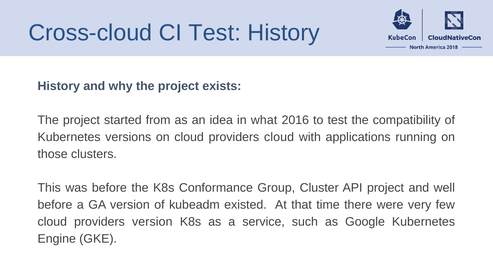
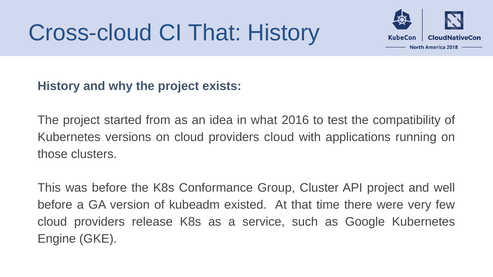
CI Test: Test -> That
providers version: version -> release
